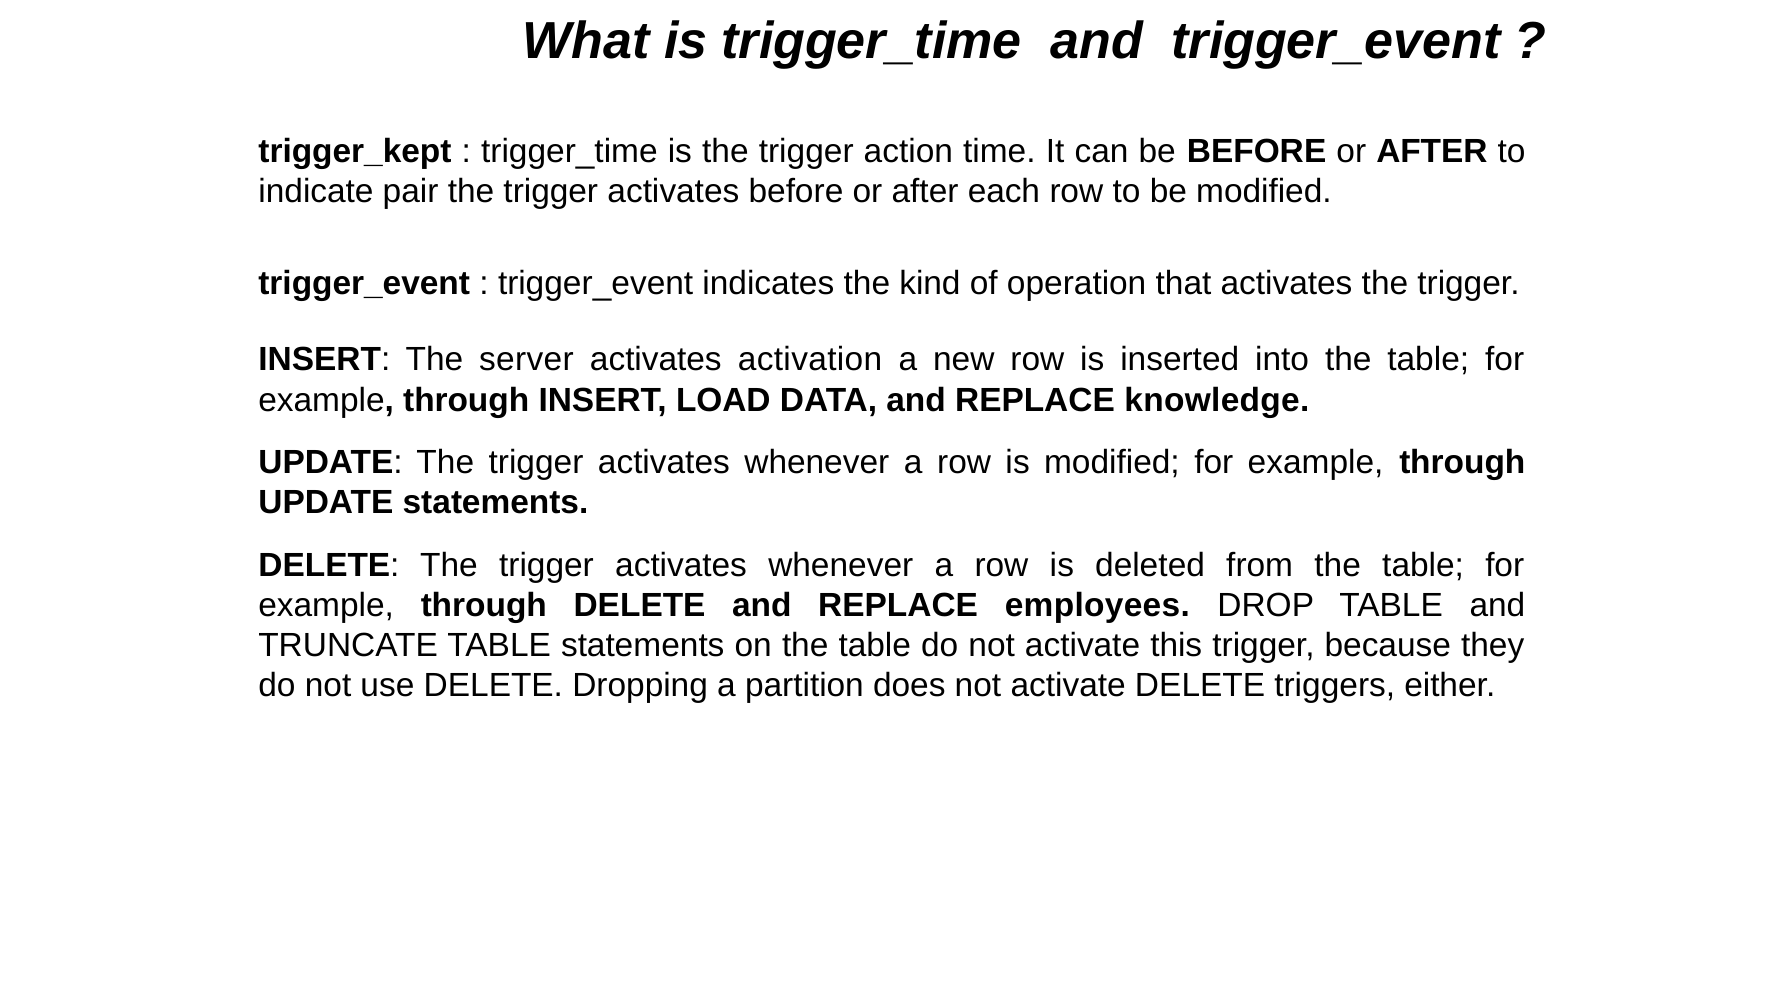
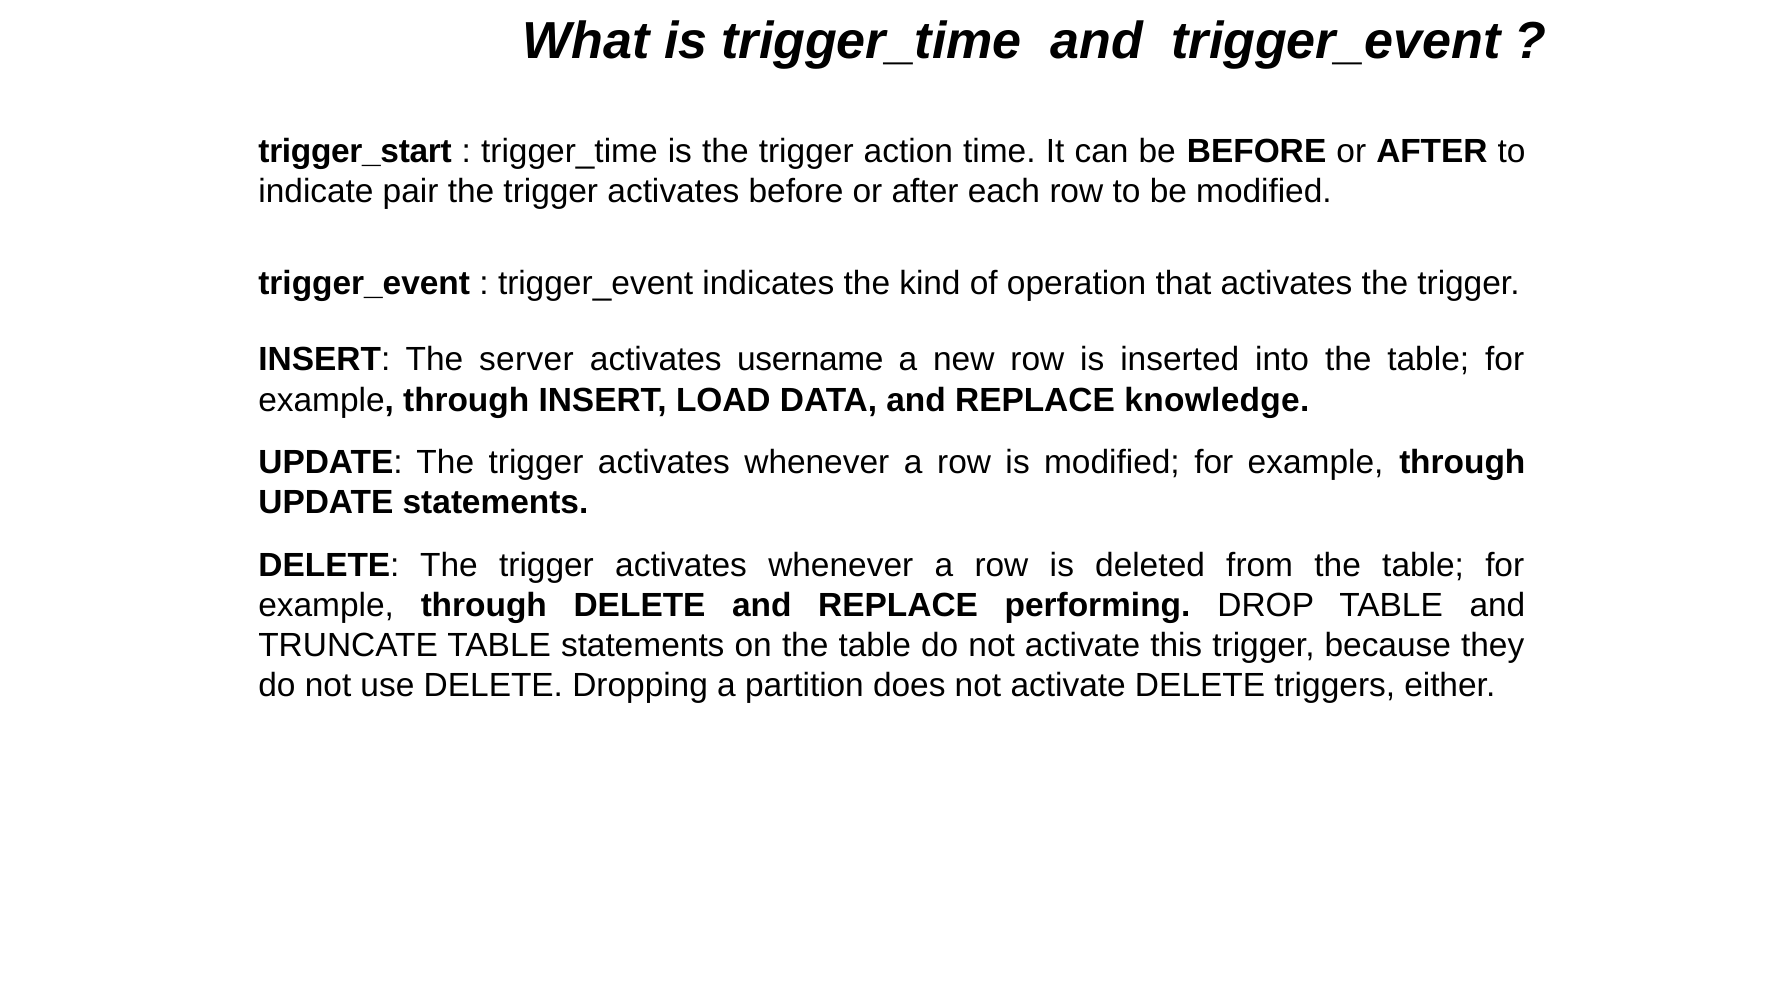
trigger_kept: trigger_kept -> trigger_start
activation: activation -> username
employees: employees -> performing
